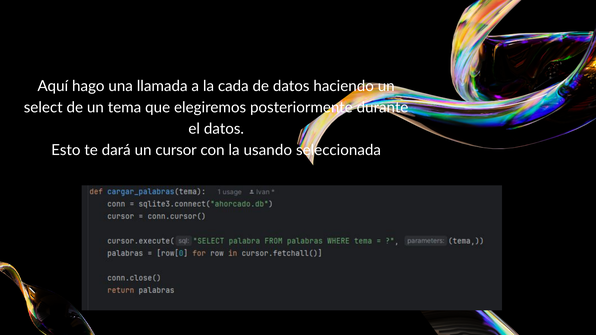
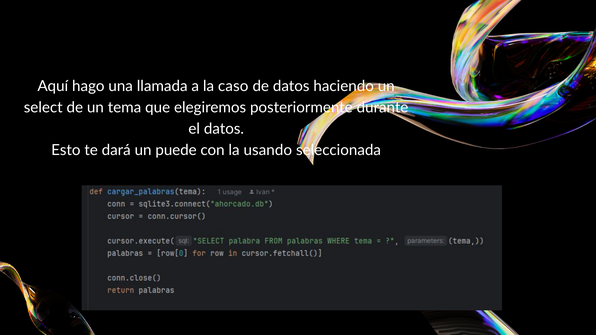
cada: cada -> caso
cursor: cursor -> puede
